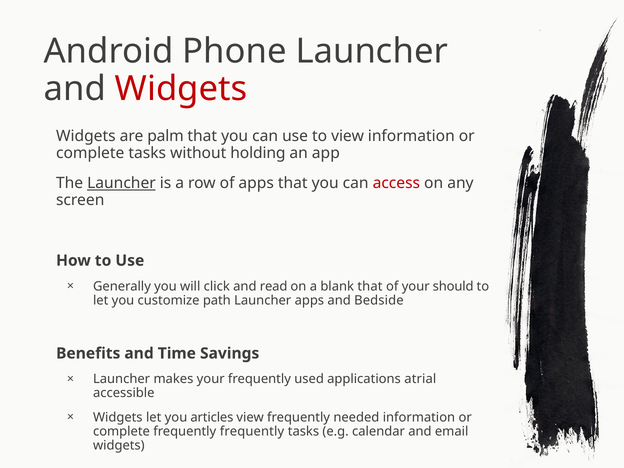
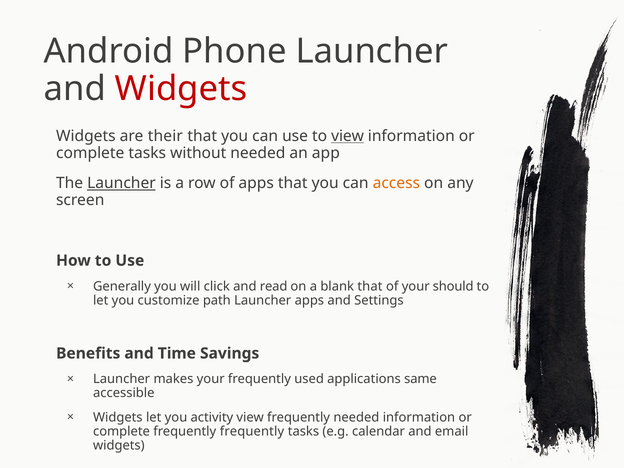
palm: palm -> their
view at (348, 136) underline: none -> present
without holding: holding -> needed
access colour: red -> orange
Bedside: Bedside -> Settings
atrial: atrial -> same
articles: articles -> activity
